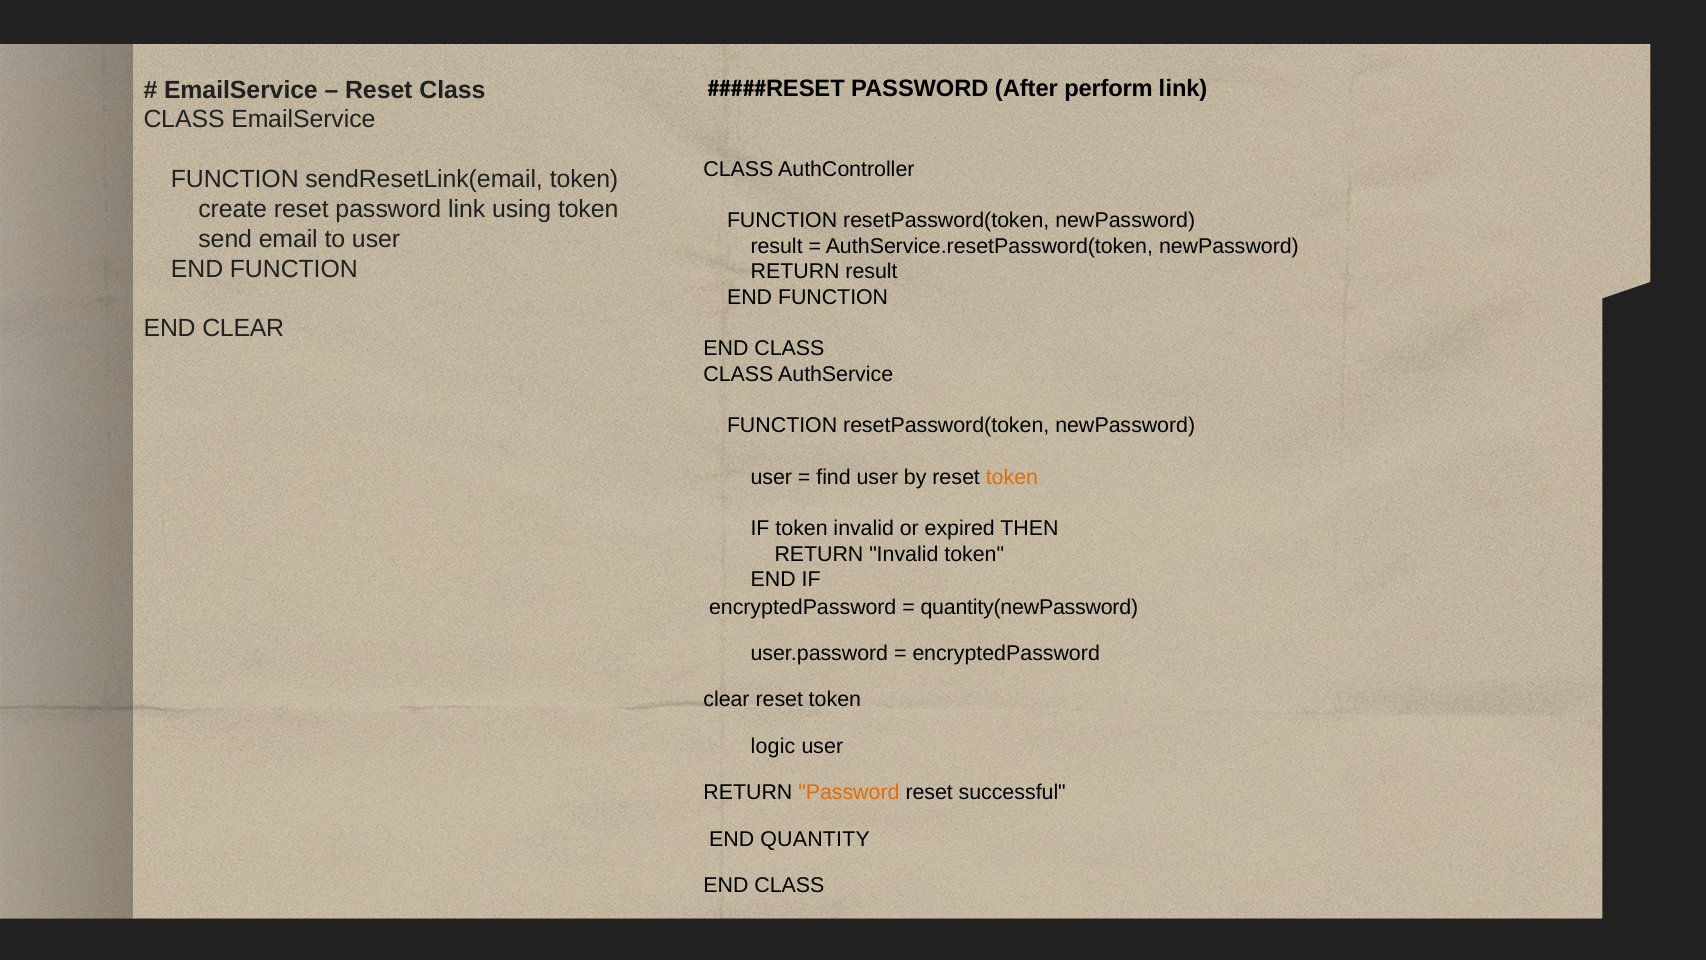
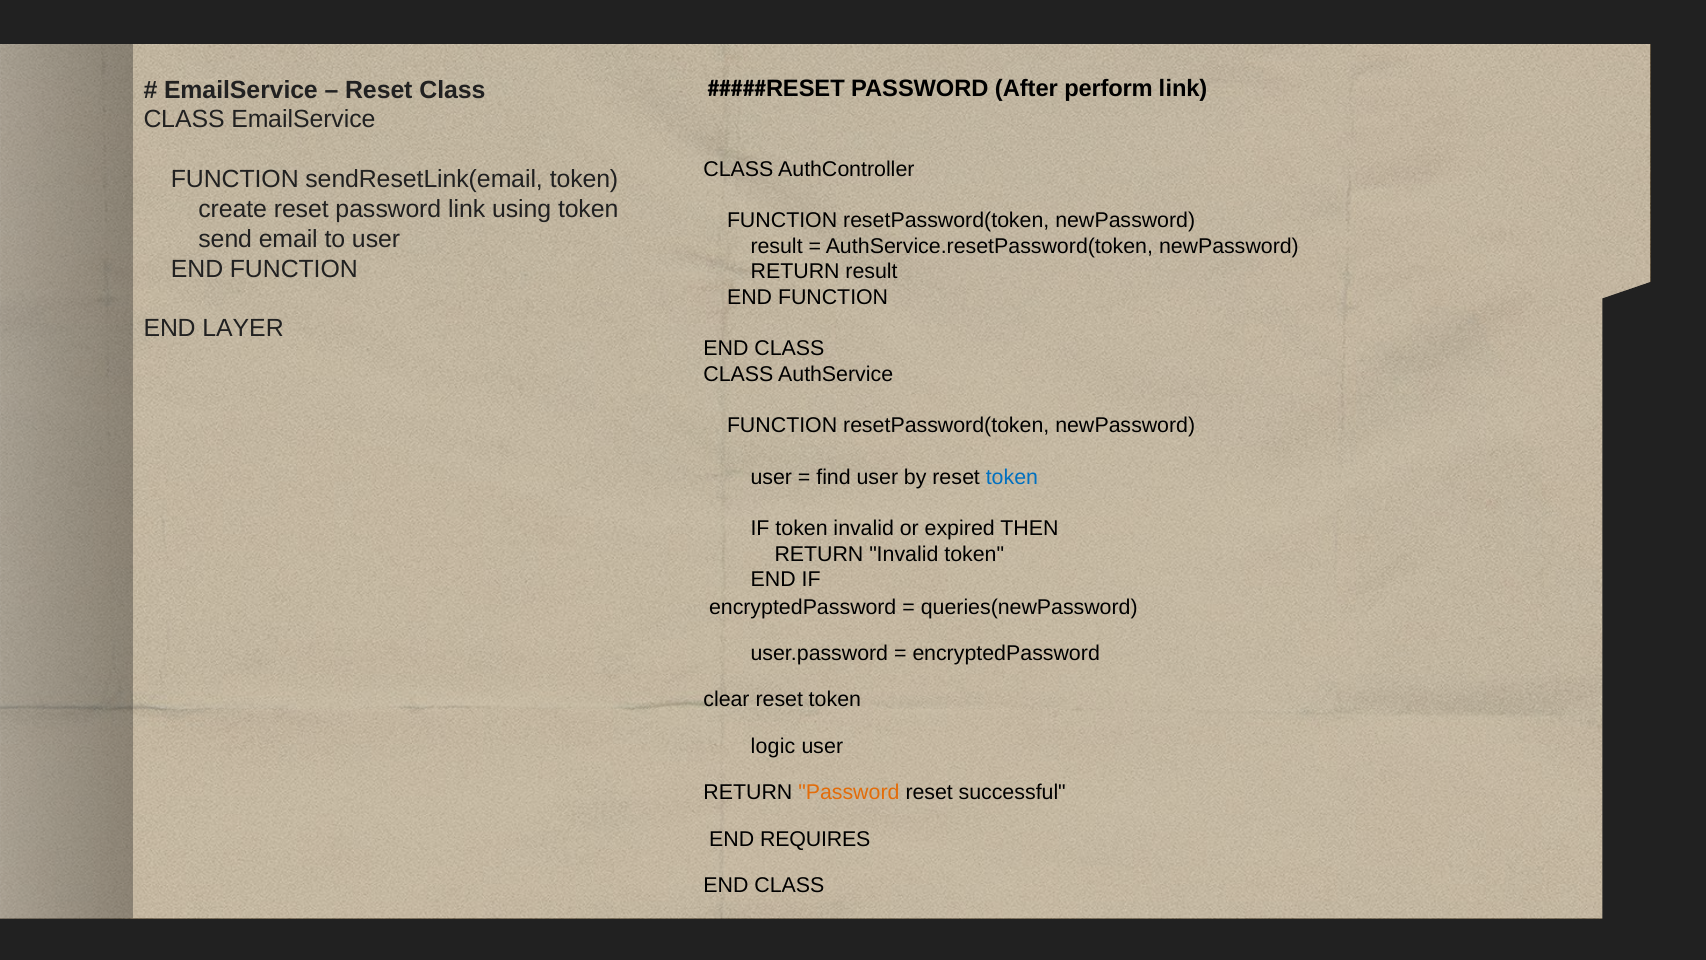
END CLEAR: CLEAR -> LAYER
token at (1012, 477) colour: orange -> blue
quantity(newPassword: quantity(newPassword -> queries(newPassword
QUANTITY: QUANTITY -> REQUIRES
